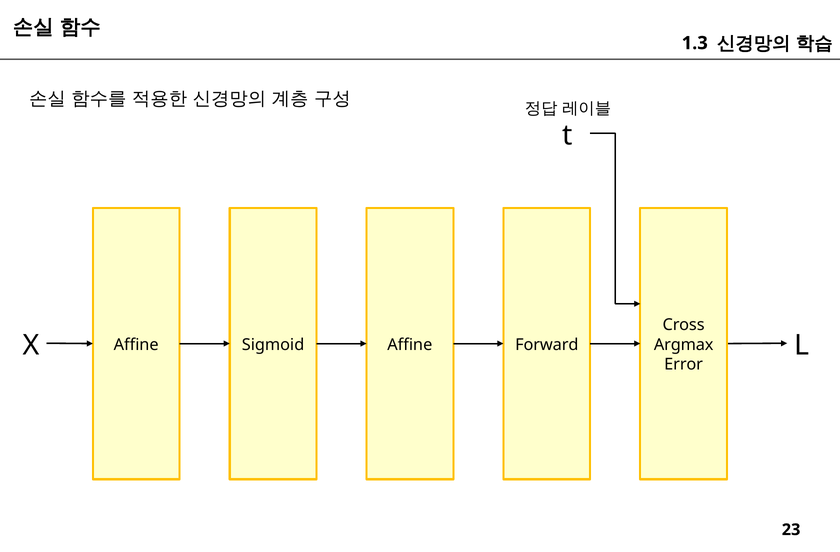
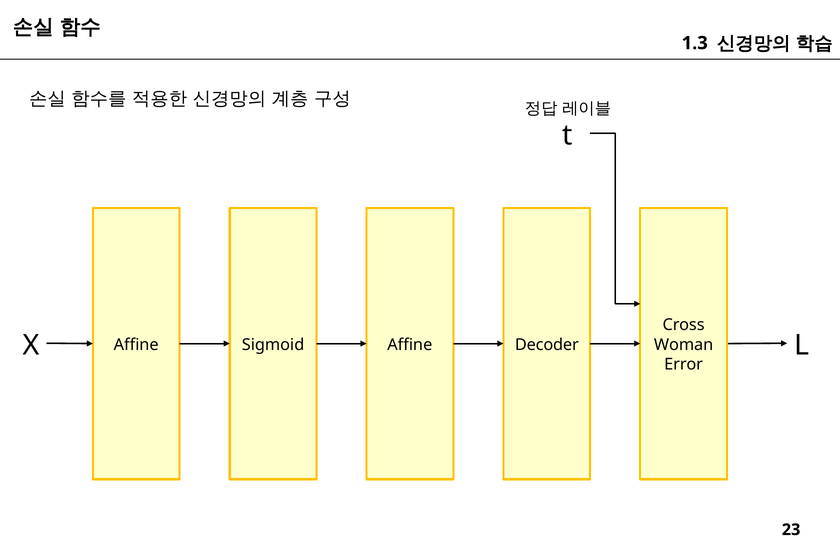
Forward: Forward -> Decoder
Argmax: Argmax -> Woman
